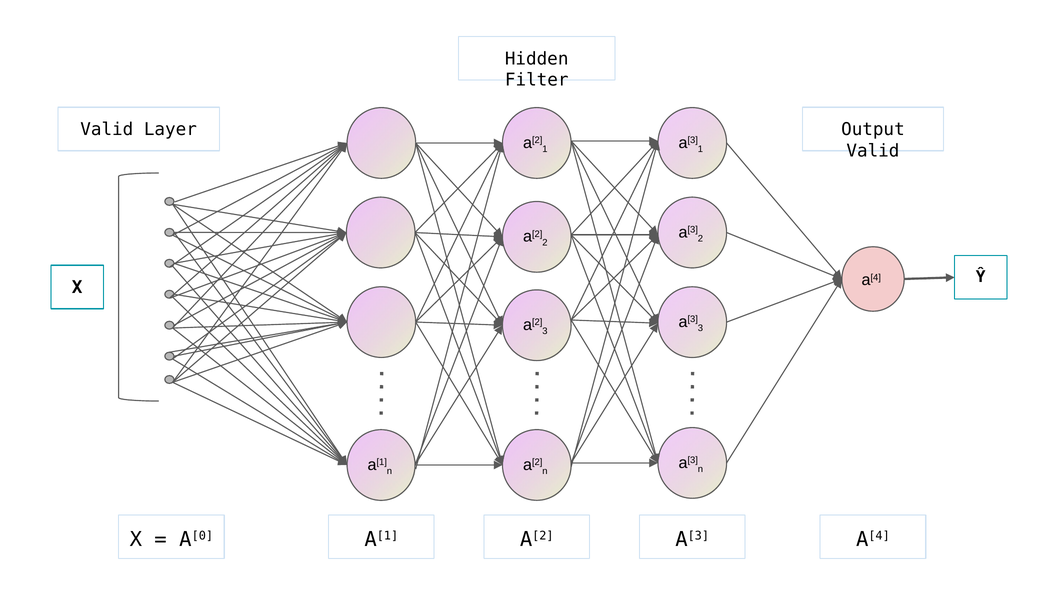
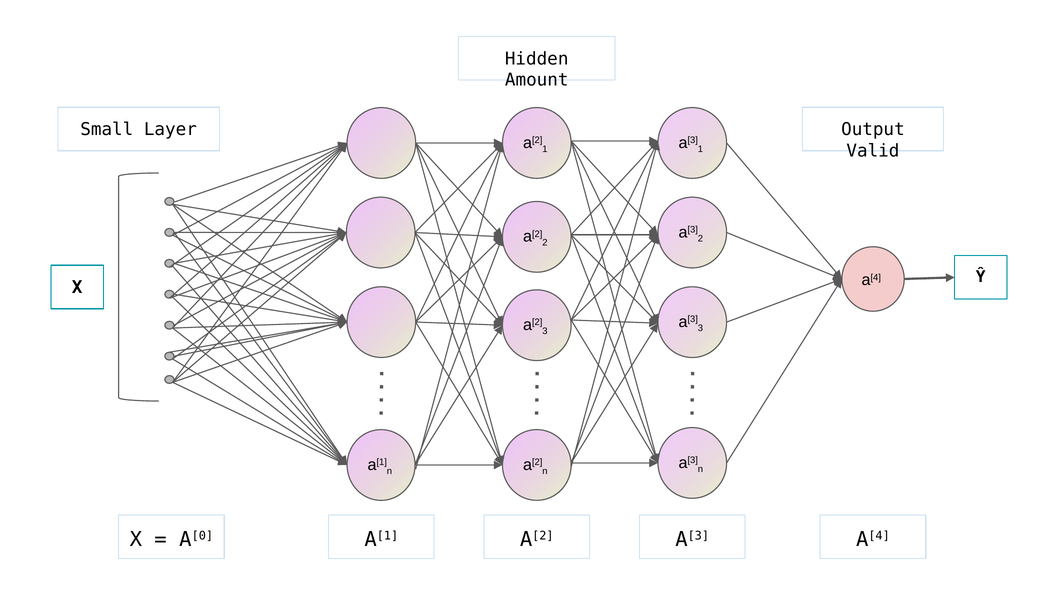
Filter: Filter -> Amount
Valid at (107, 130): Valid -> Small
